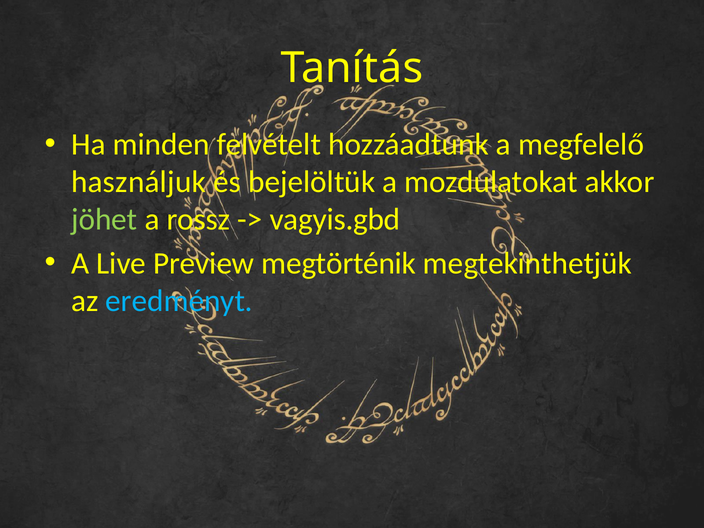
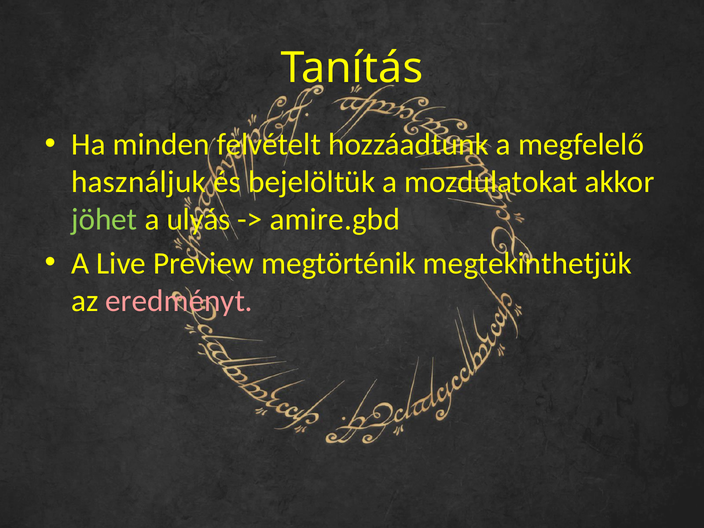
rossz: rossz -> ulyás
vagyis.gbd: vagyis.gbd -> amire.gbd
eredményt colour: light blue -> pink
